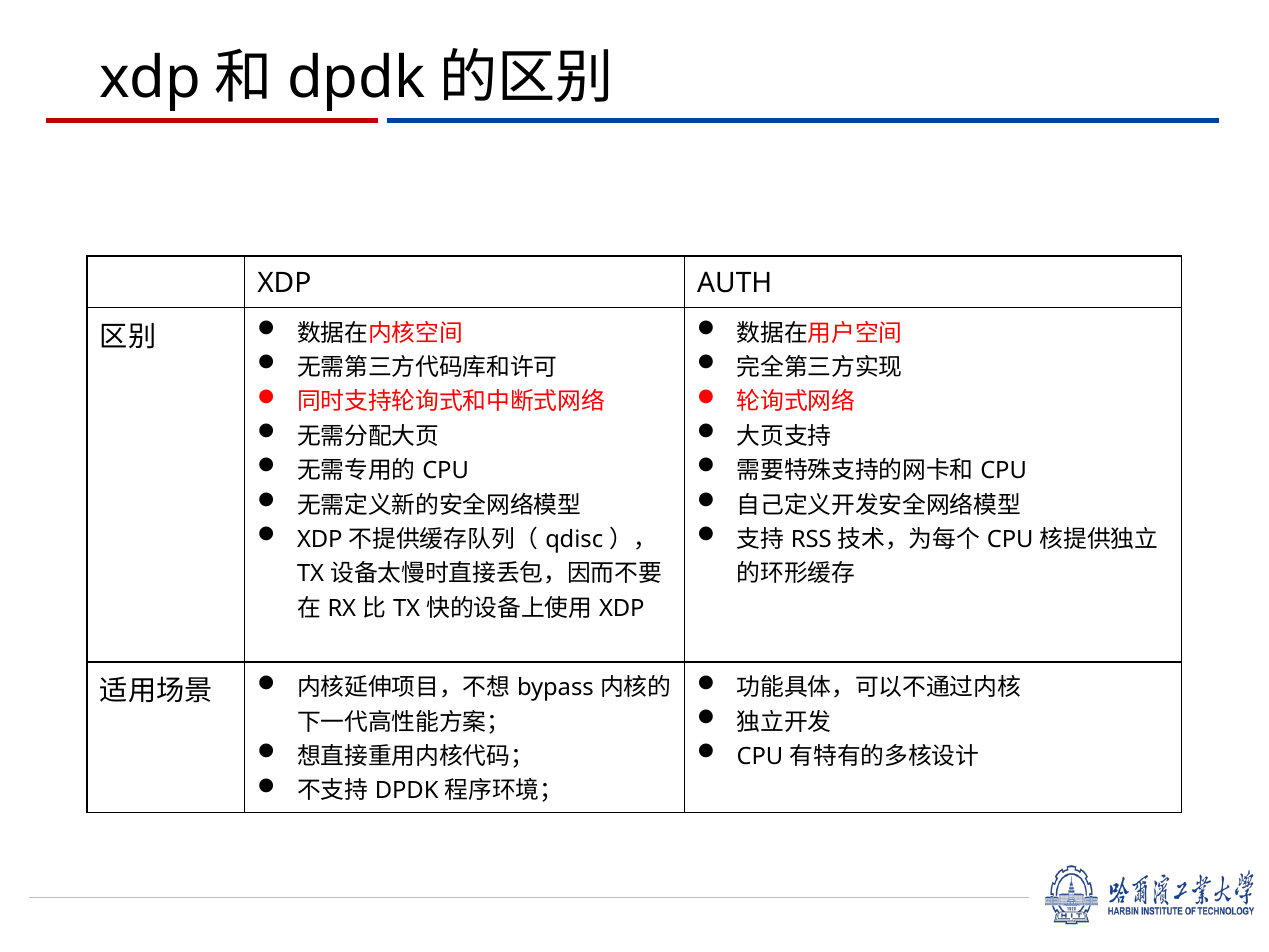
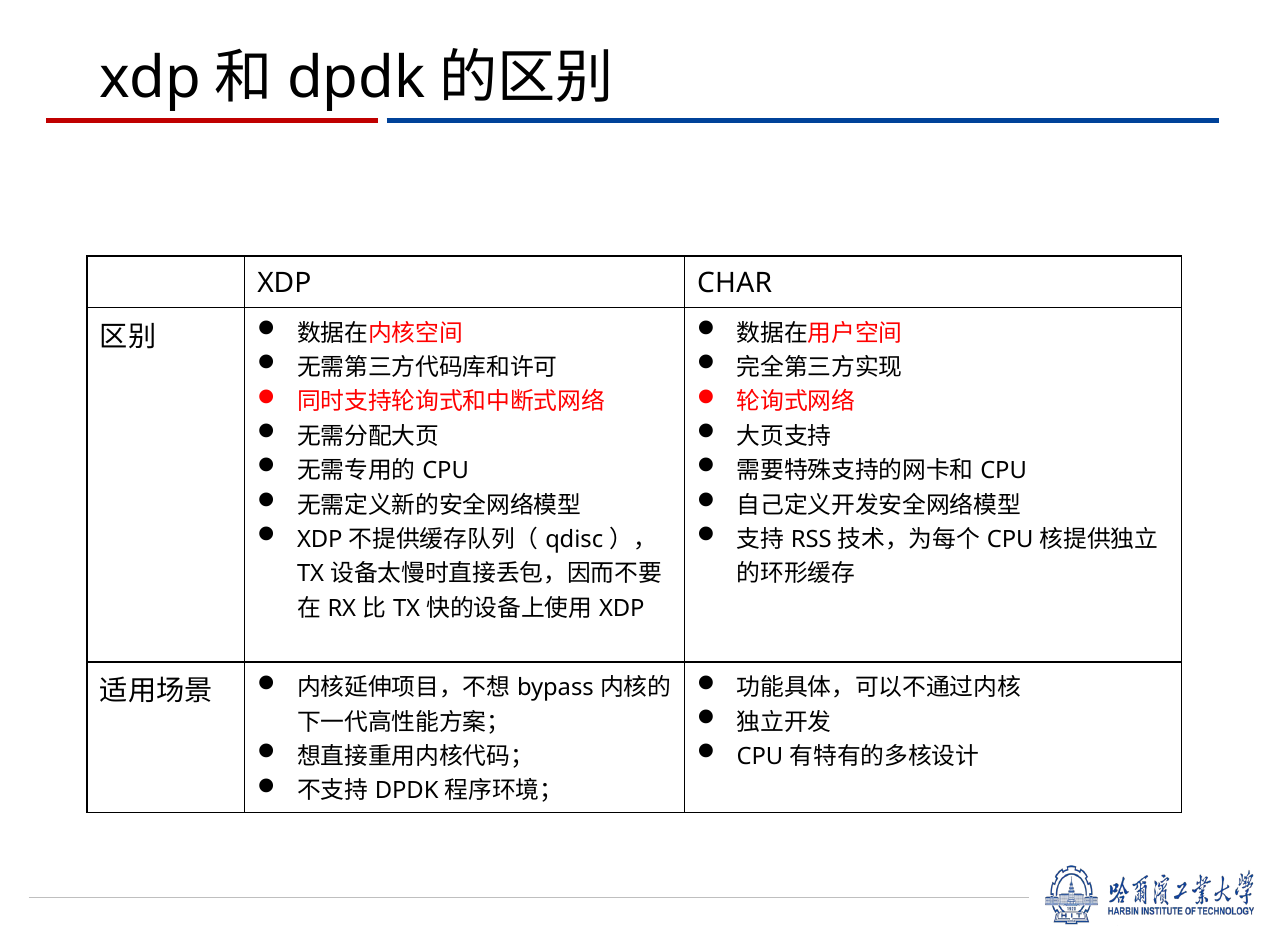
AUTH: AUTH -> CHAR
